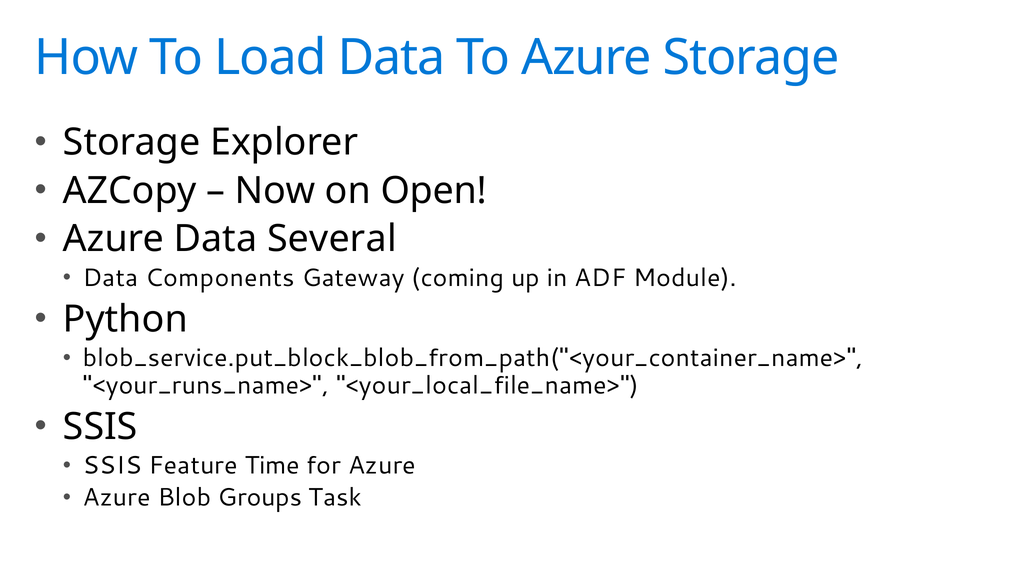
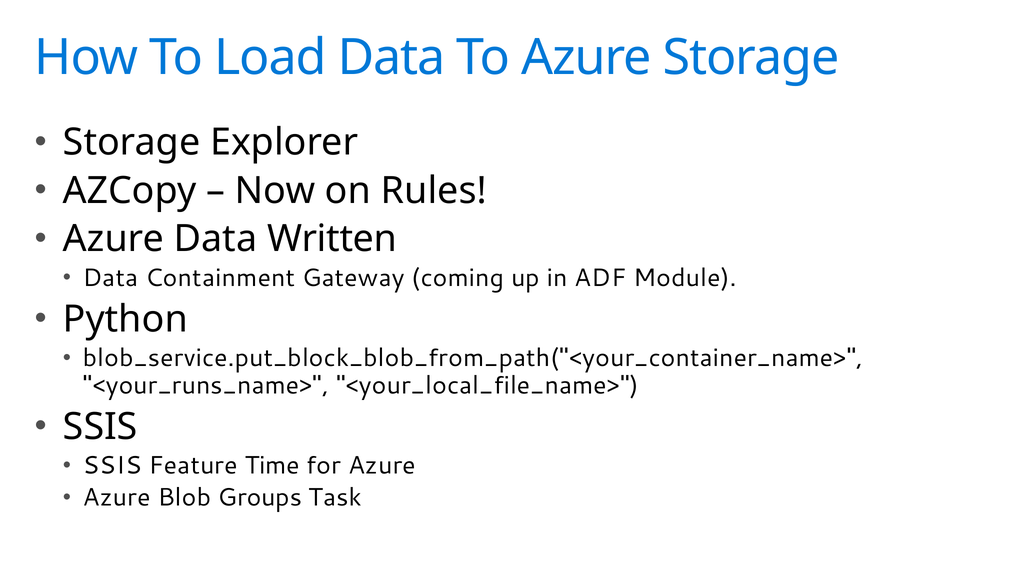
Open: Open -> Rules
Several: Several -> Written
Components: Components -> Containment
